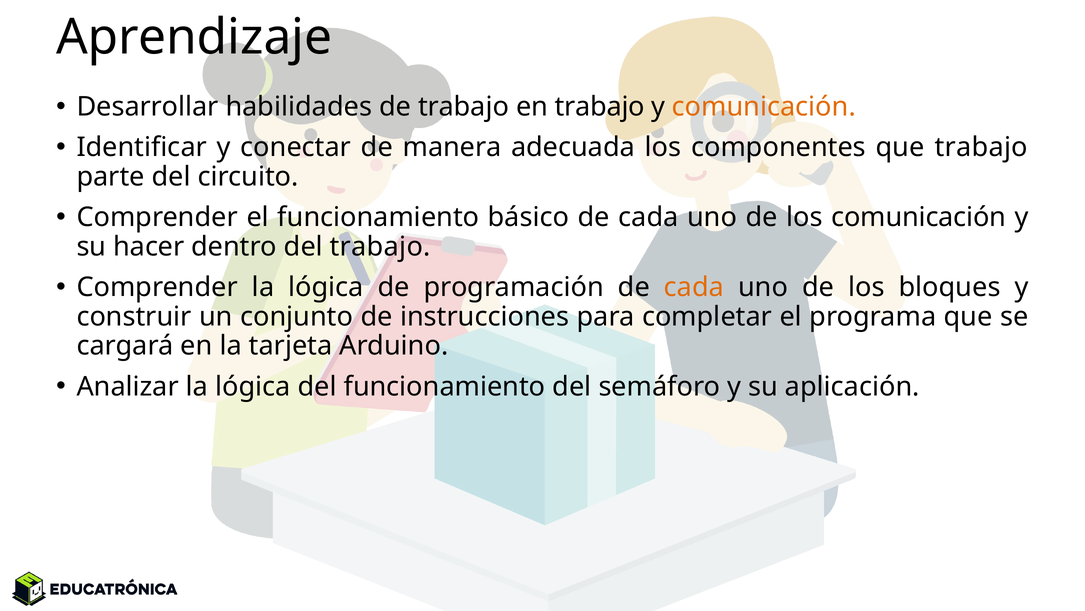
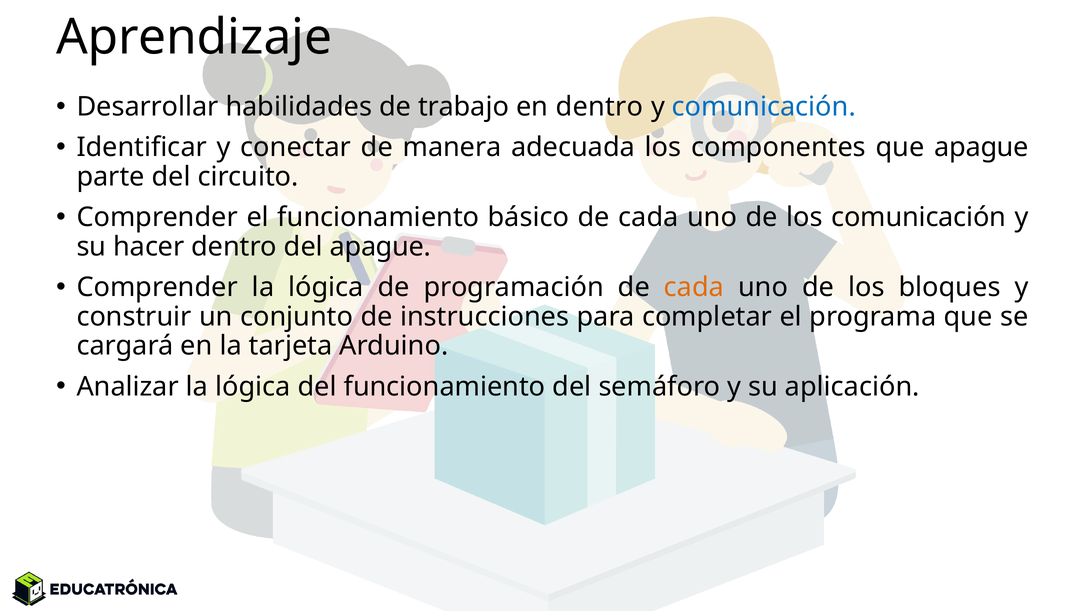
en trabajo: trabajo -> dentro
comunicación at (764, 107) colour: orange -> blue
que trabajo: trabajo -> apague
del trabajo: trabajo -> apague
